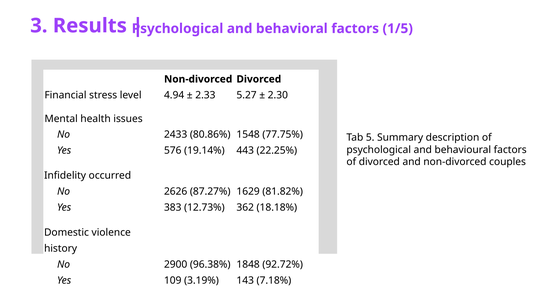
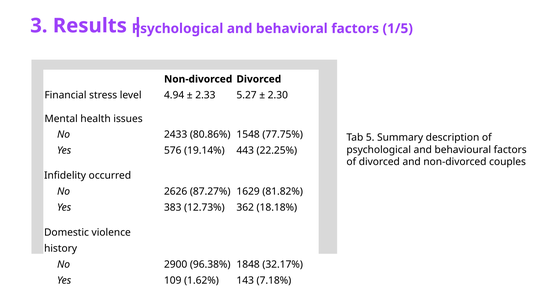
92.72%: 92.72% -> 32.17%
3.19%: 3.19% -> 1.62%
